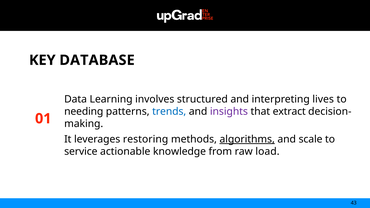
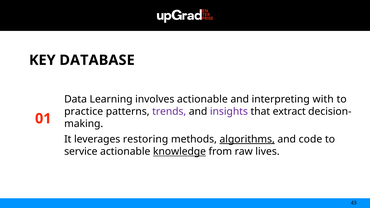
involves structured: structured -> actionable
lives: lives -> with
needing: needing -> practice
trends colour: blue -> purple
scale: scale -> code
knowledge underline: none -> present
load: load -> lives
